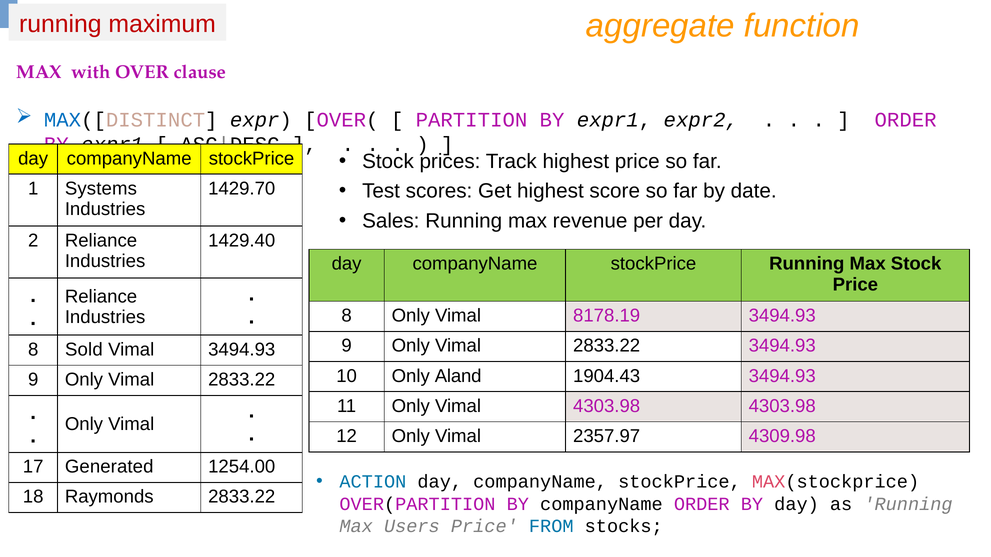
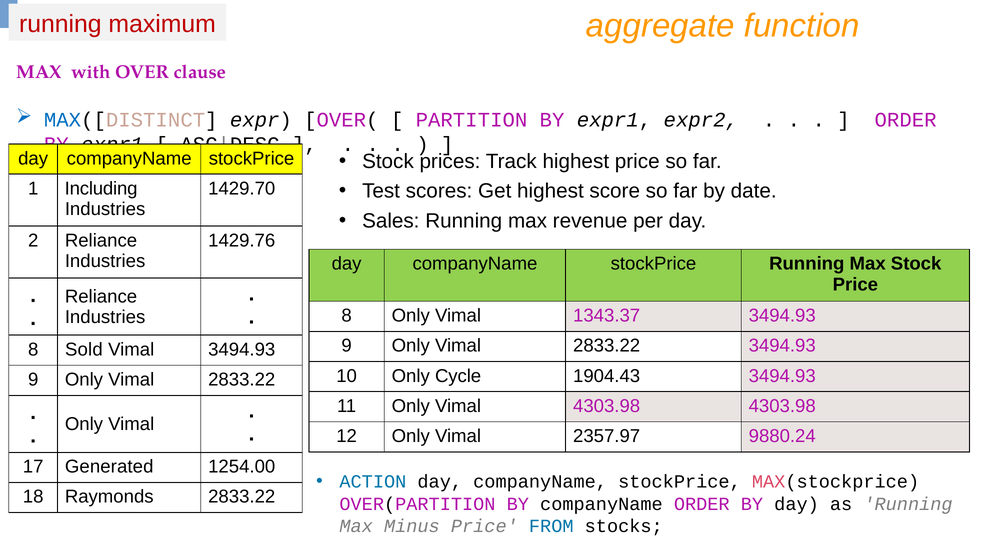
Systems: Systems -> Including
1429.40: 1429.40 -> 1429.76
8178.19: 8178.19 -> 1343.37
Aland: Aland -> Cycle
4309.98: 4309.98 -> 9880.24
Users: Users -> Minus
